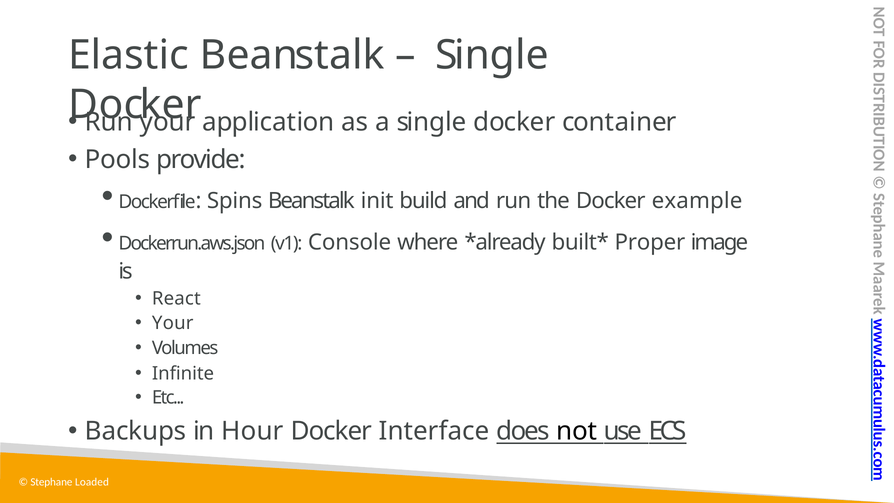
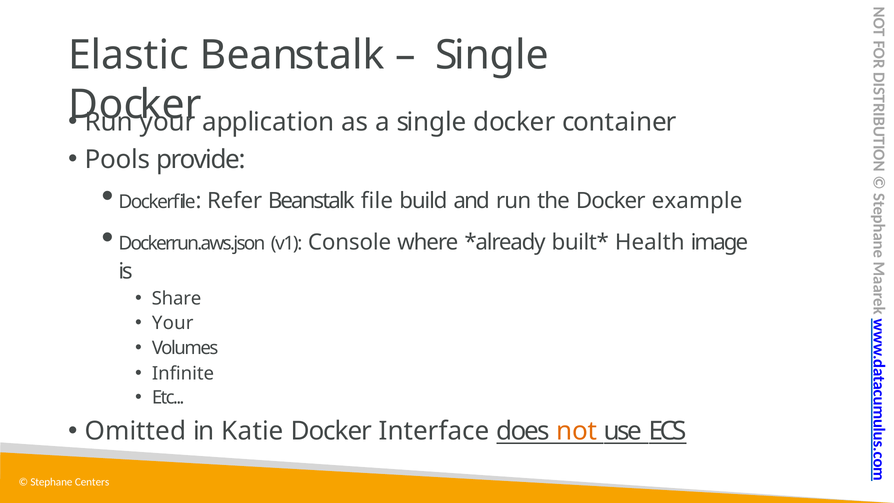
Spins: Spins -> Refer
init: init -> file
Proper: Proper -> Health
React: React -> Share
Backups: Backups -> Omitted
Hour: Hour -> Katie
not colour: black -> orange
Loaded: Loaded -> Centers
